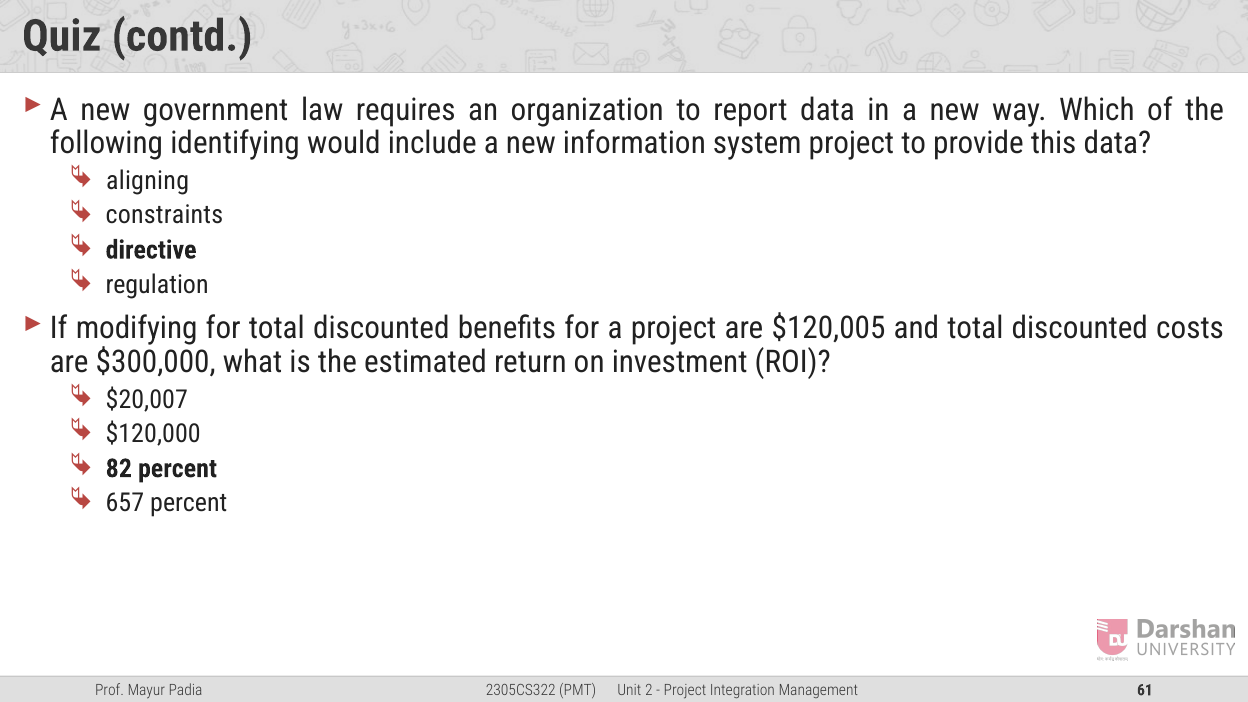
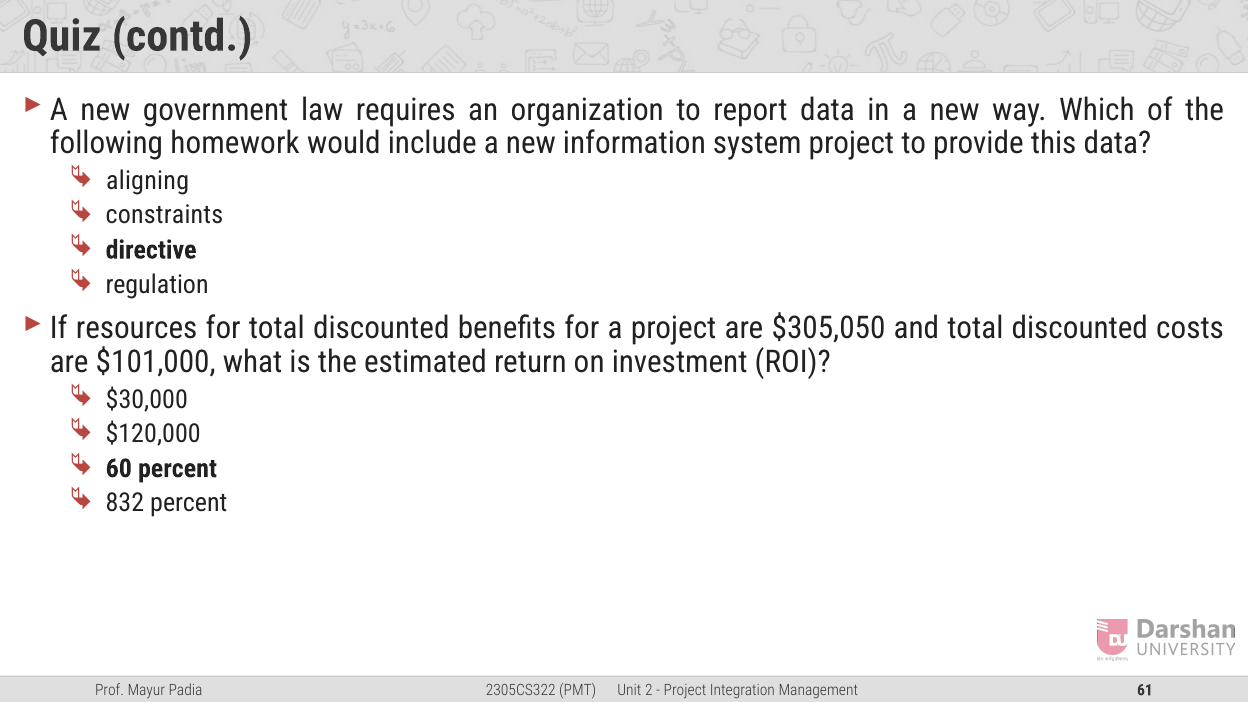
identifying: identifying -> homework
modifying: modifying -> resources
$120,005: $120,005 -> $305,050
$300,000: $300,000 -> $101,000
$20,007: $20,007 -> $30,000
82: 82 -> 60
657: 657 -> 832
